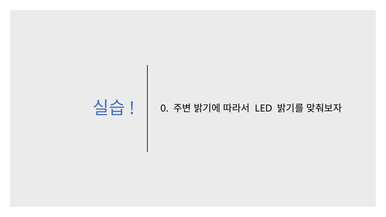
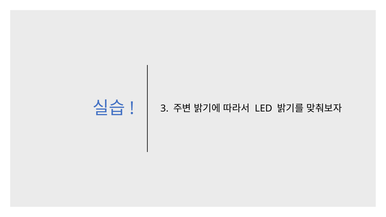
0: 0 -> 3
